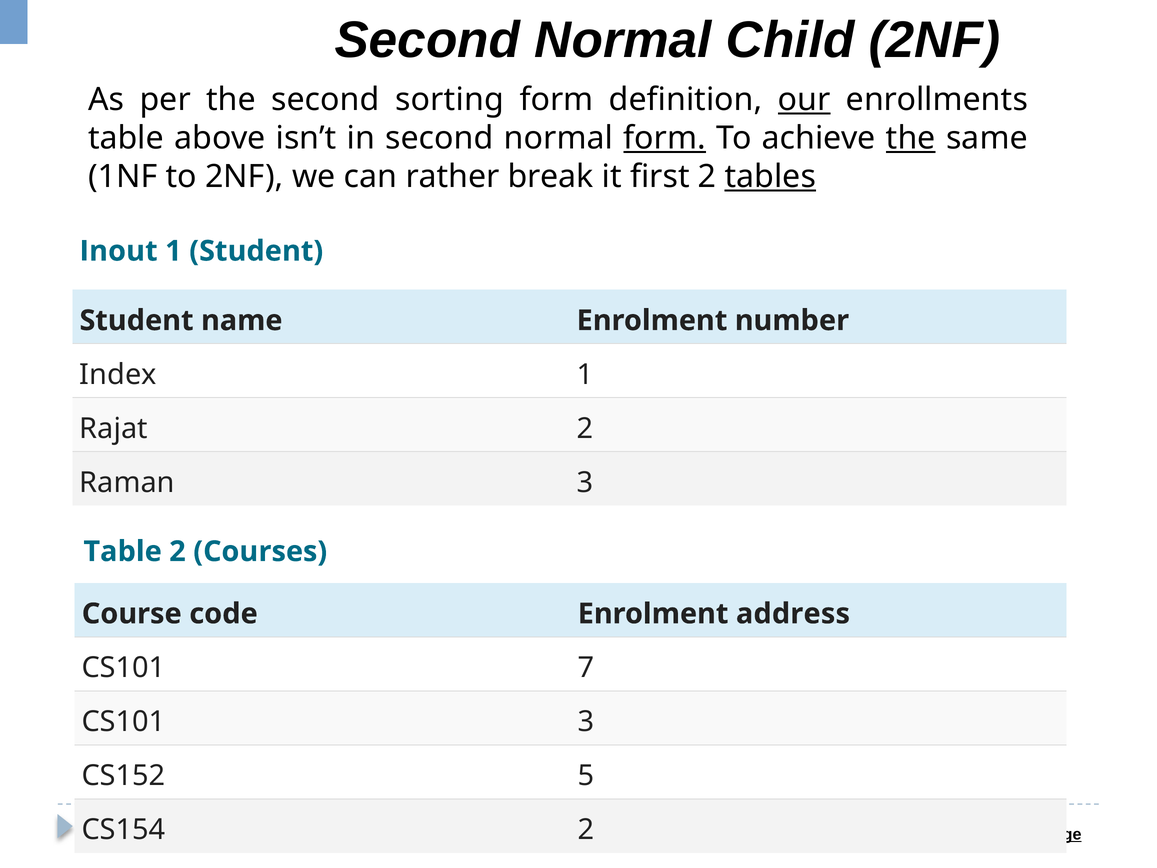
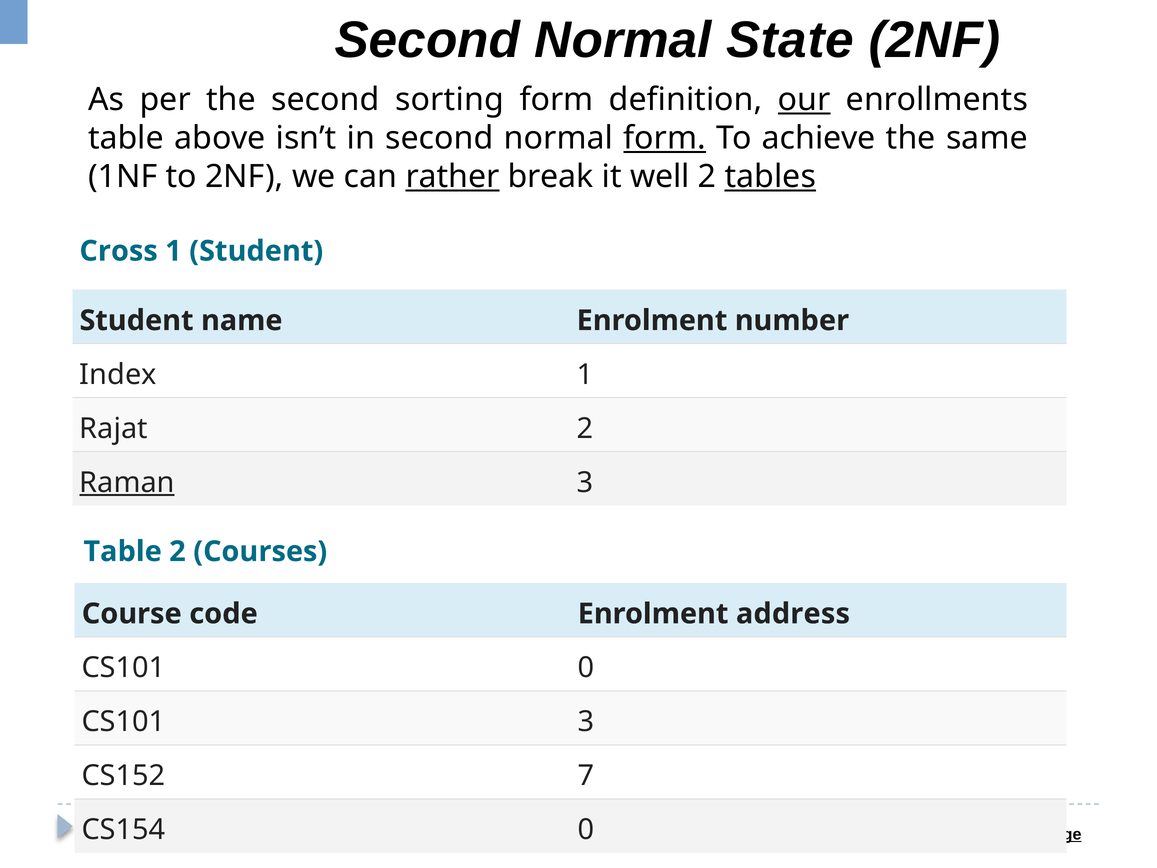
Child: Child -> State
the at (911, 138) underline: present -> none
rather underline: none -> present
first: first -> well
Inout: Inout -> Cross
Raman underline: none -> present
CS101 7: 7 -> 0
5: 5 -> 7
CS154 2: 2 -> 0
